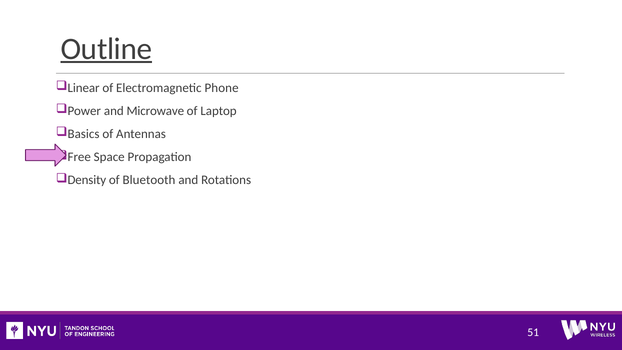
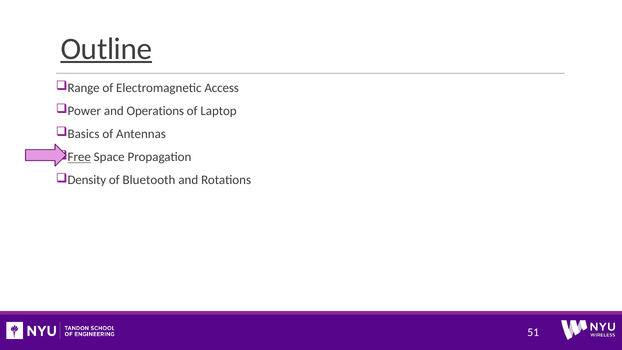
Linear: Linear -> Range
Phone: Phone -> Access
Microwave: Microwave -> Operations
Free underline: none -> present
